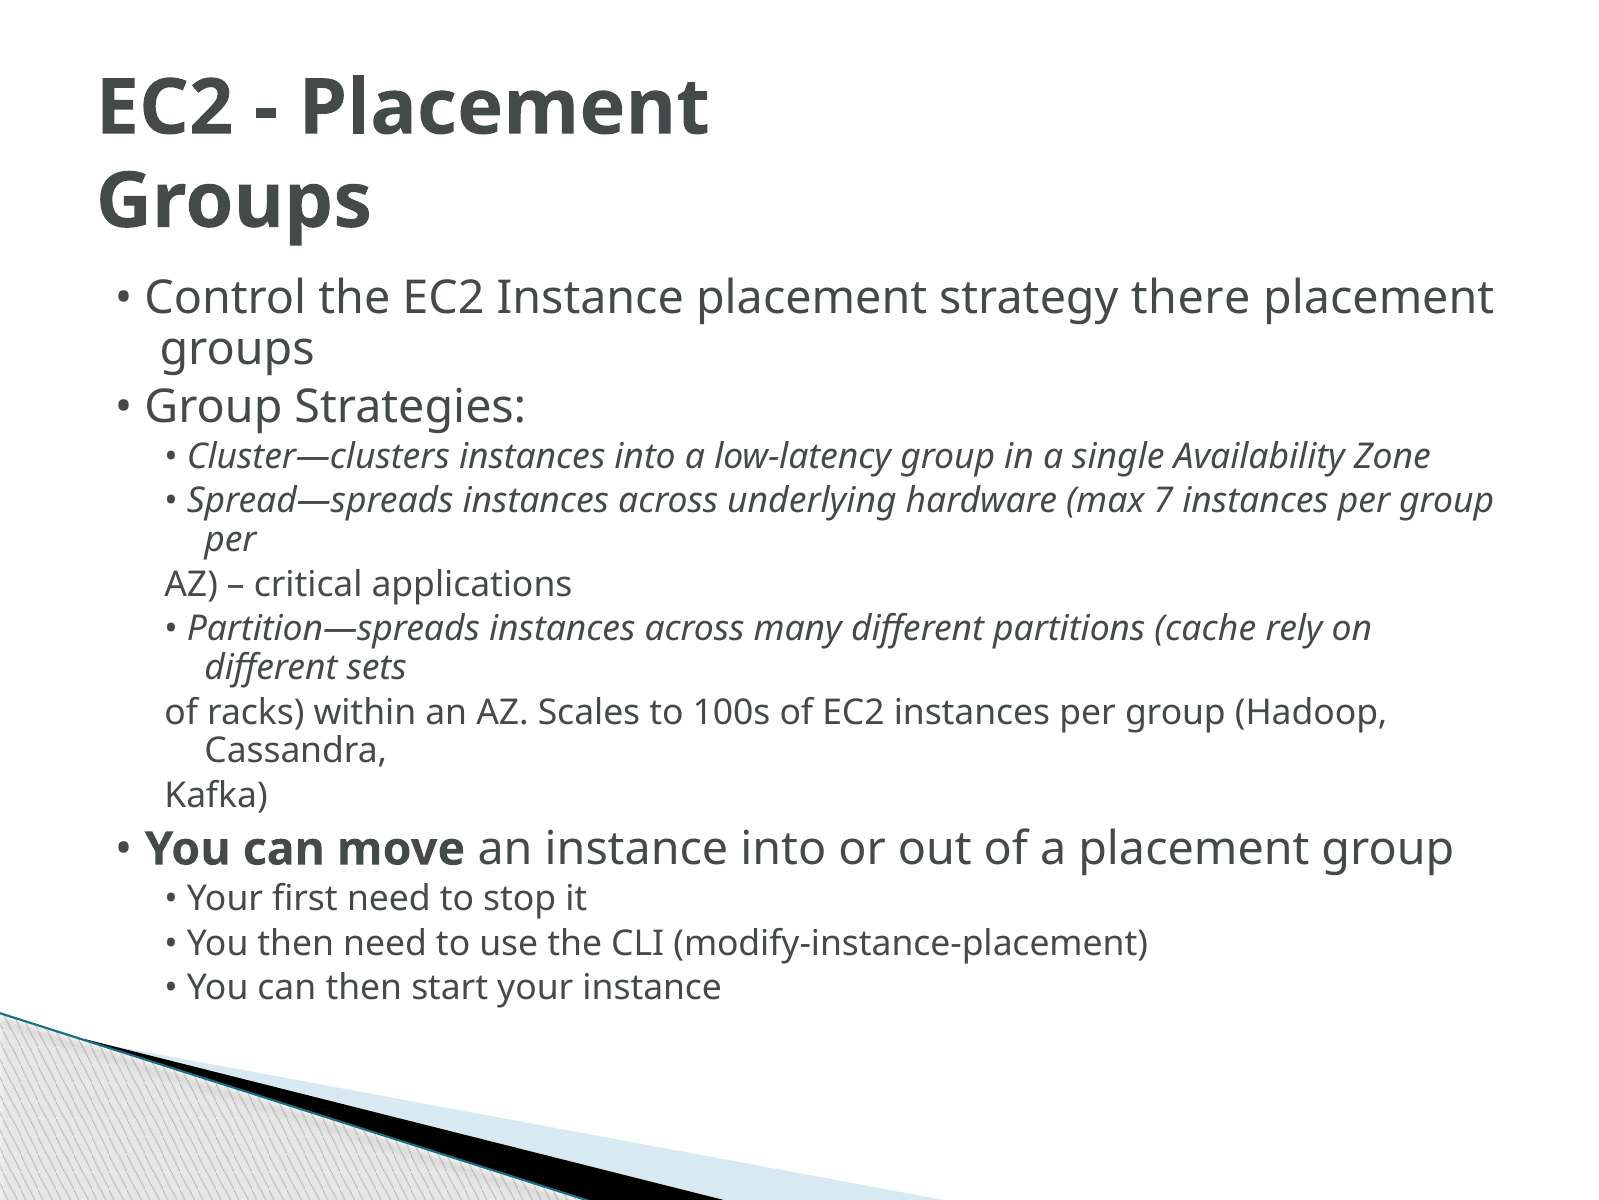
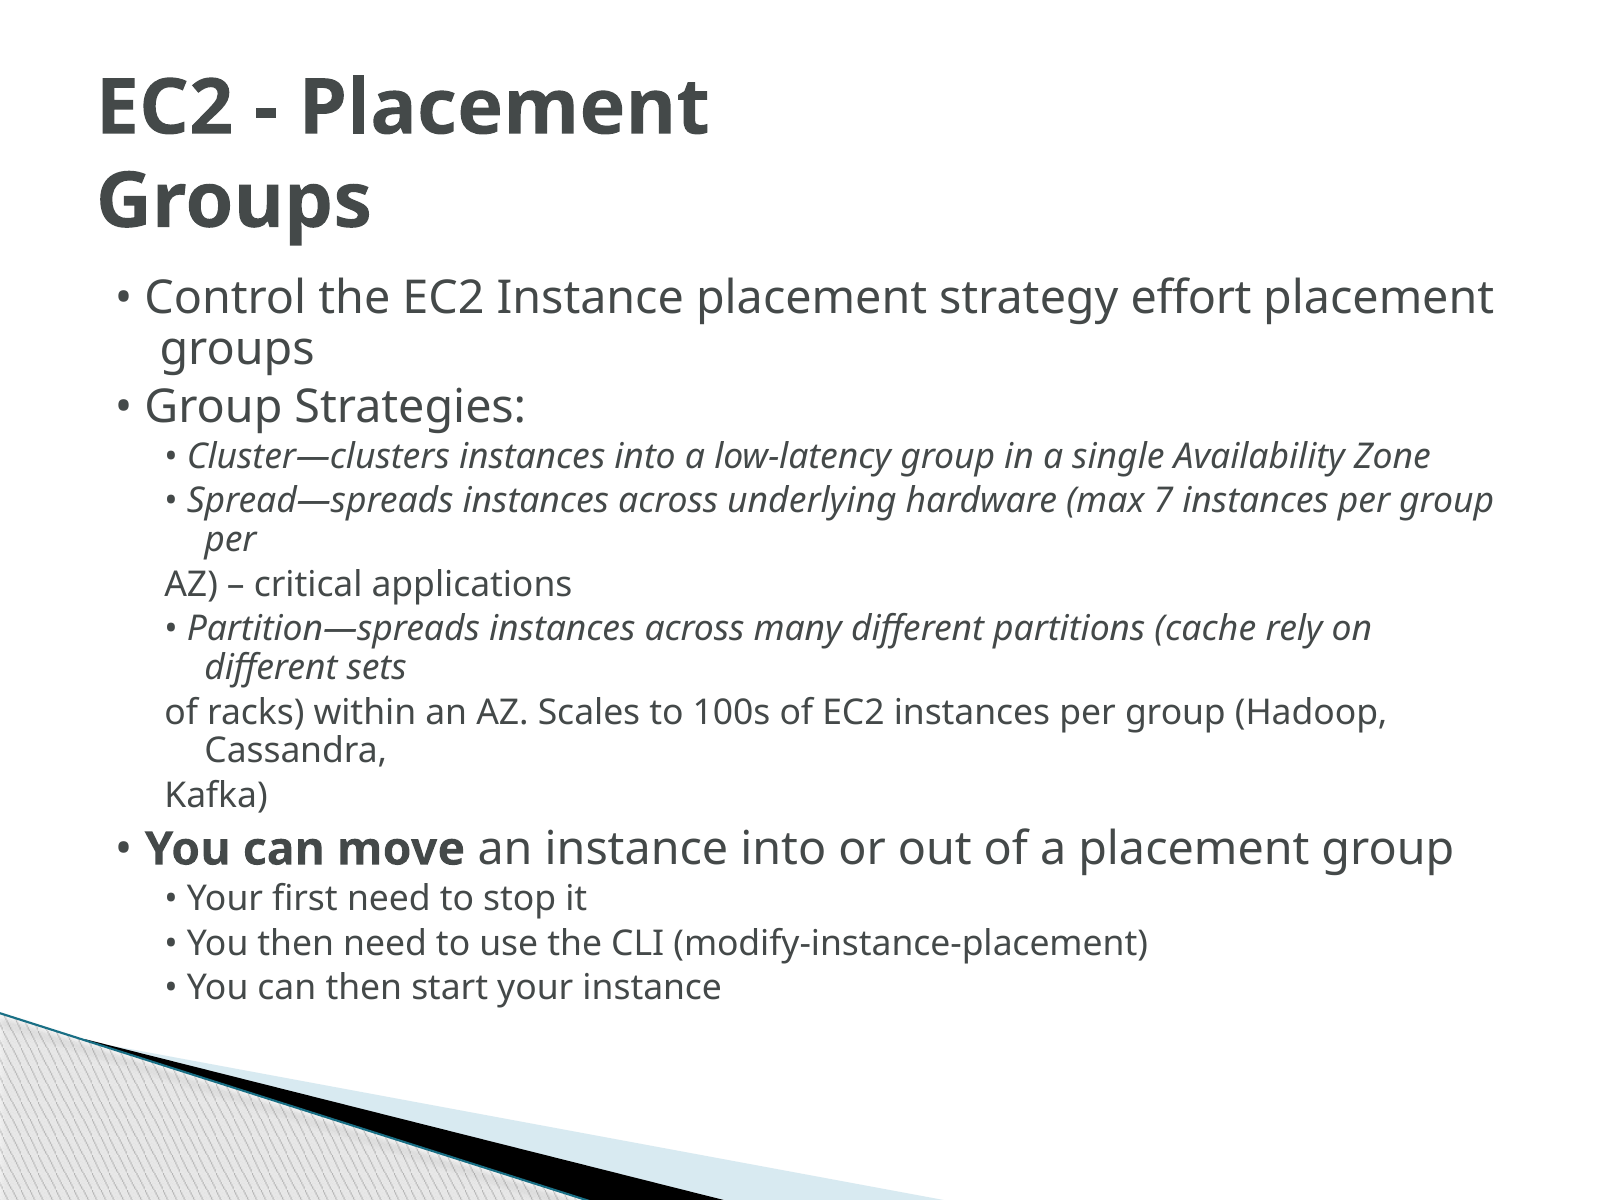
there: there -> effort
